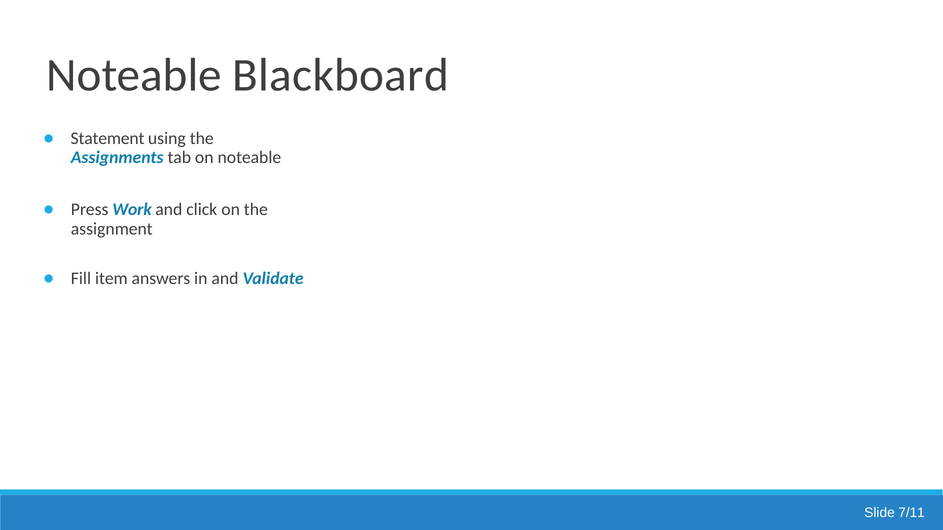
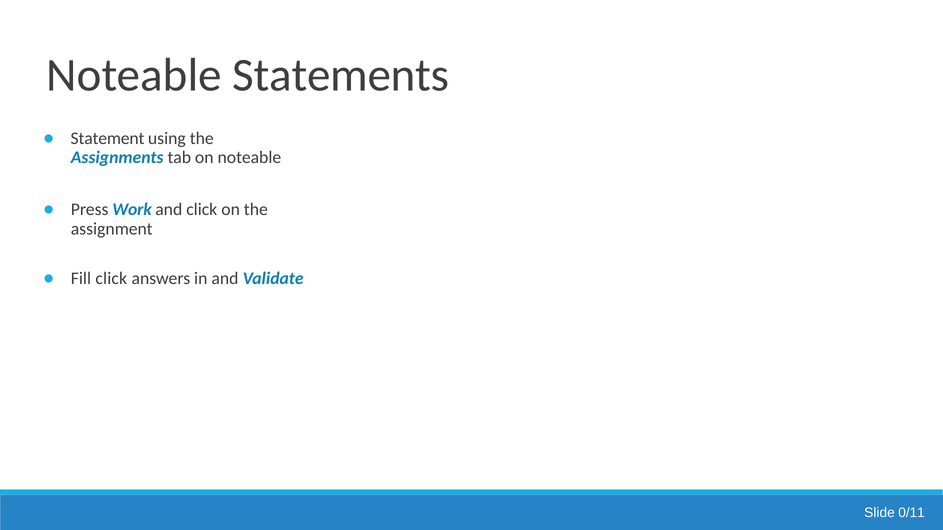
Blackboard: Blackboard -> Statements
Fill item: item -> click
7/11: 7/11 -> 0/11
